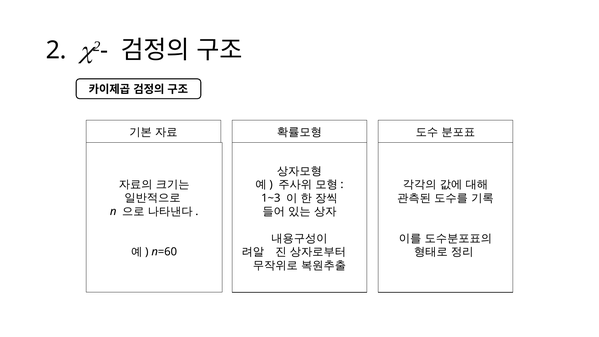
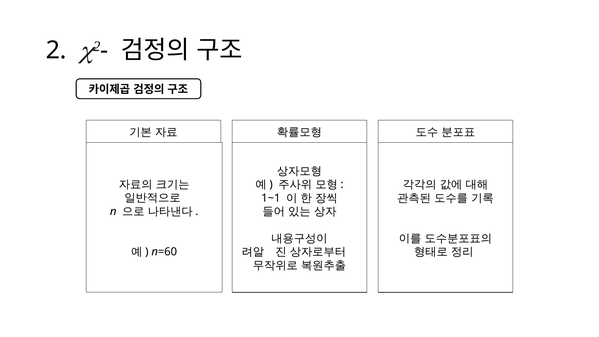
1~3: 1~3 -> 1~1
